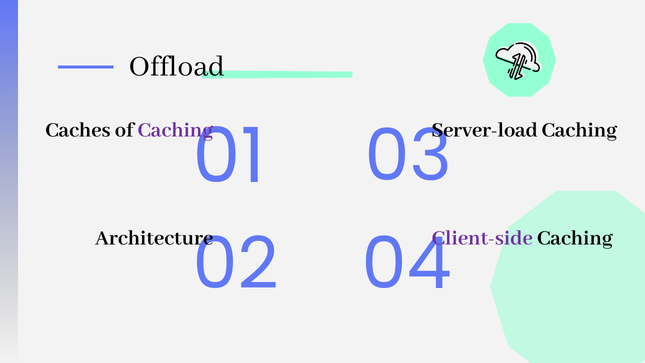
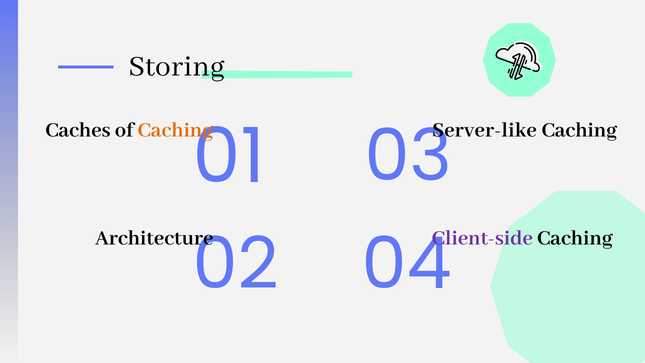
Offload: Offload -> Storing
Caching at (175, 129) colour: purple -> orange
Server-load: Server-load -> Server-like
